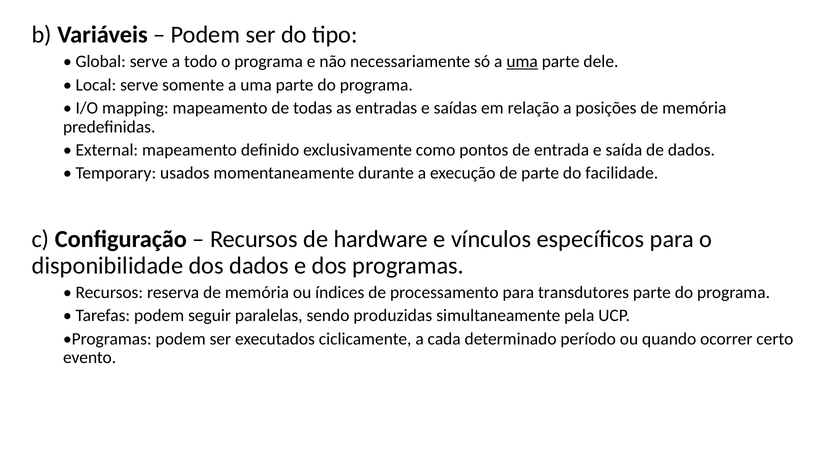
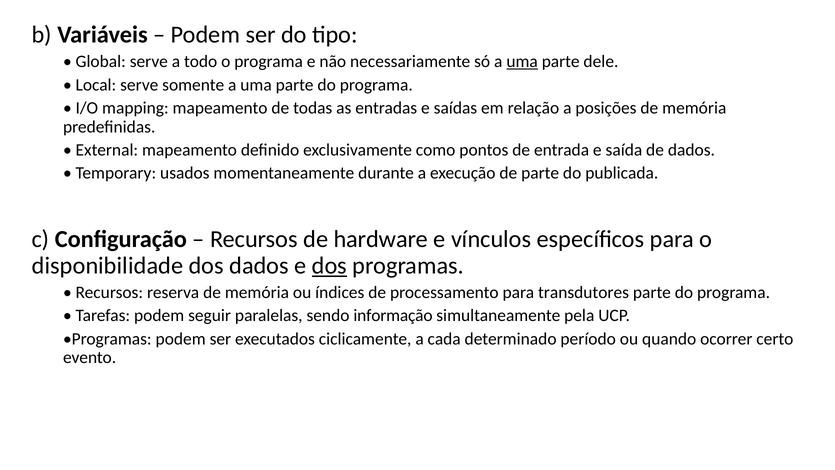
facilidade: facilidade -> publicada
dos at (329, 265) underline: none -> present
produzidas: produzidas -> informação
